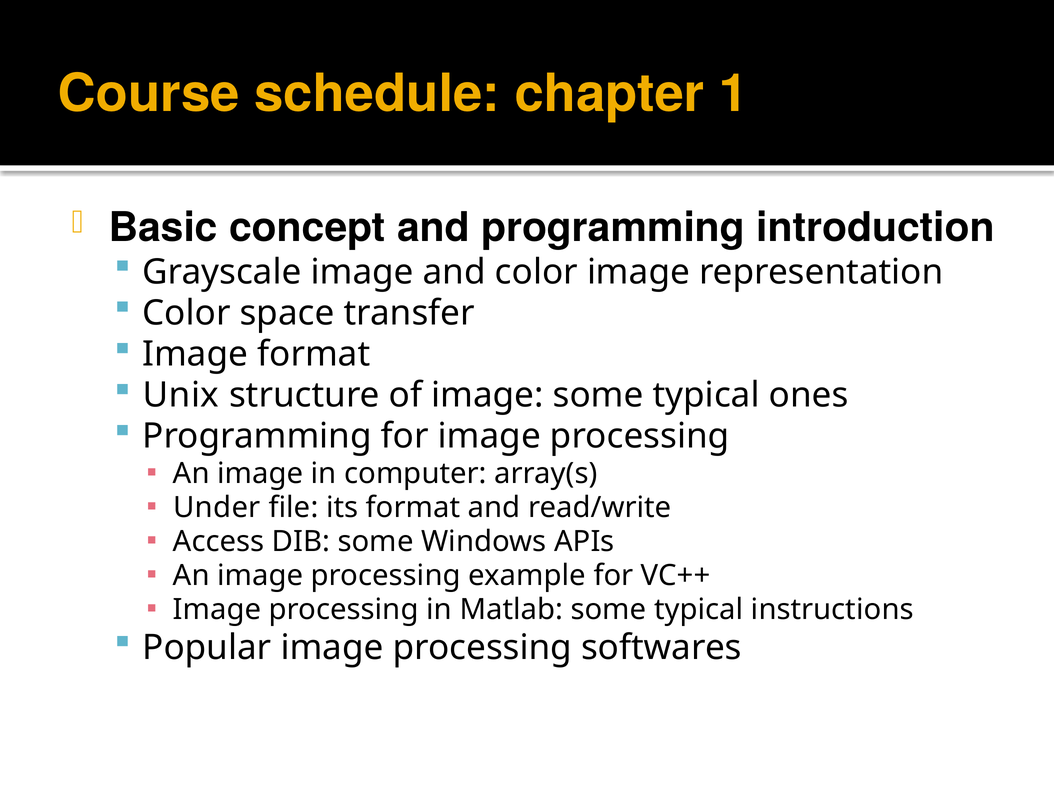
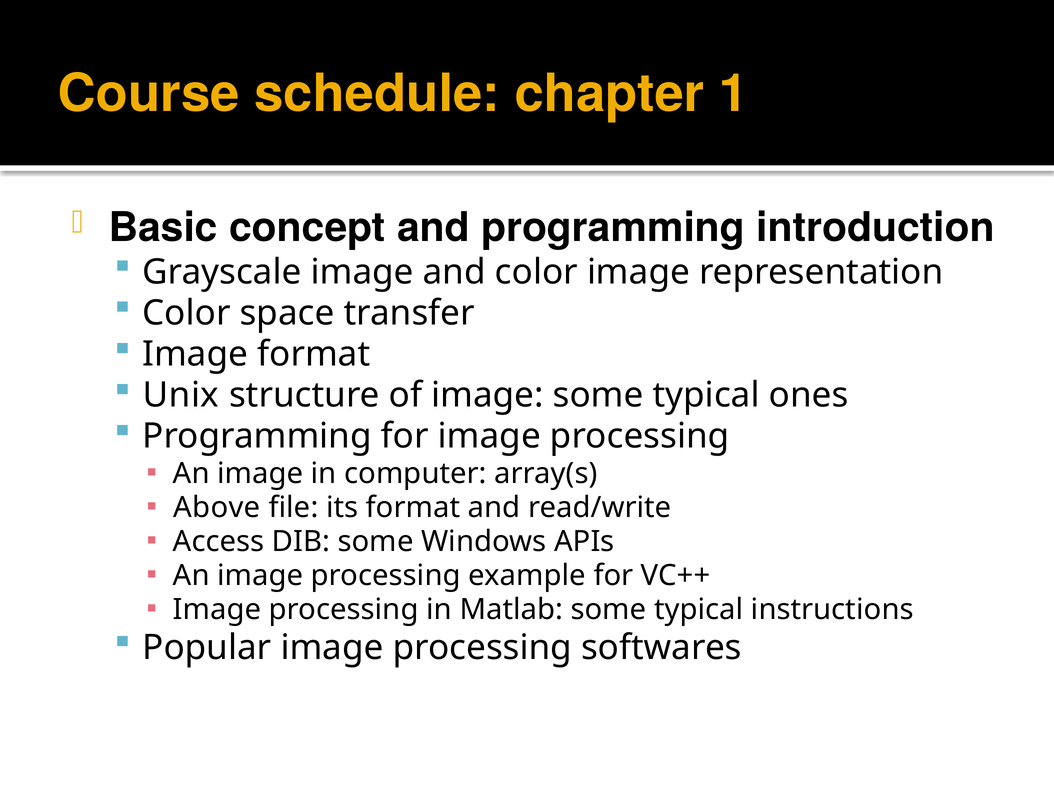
Under: Under -> Above
